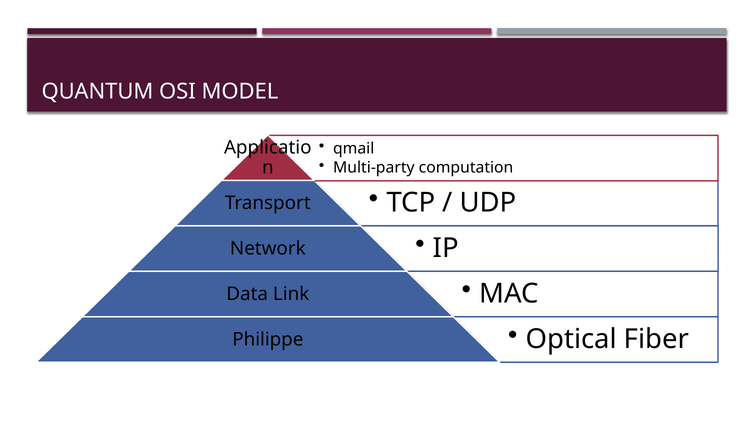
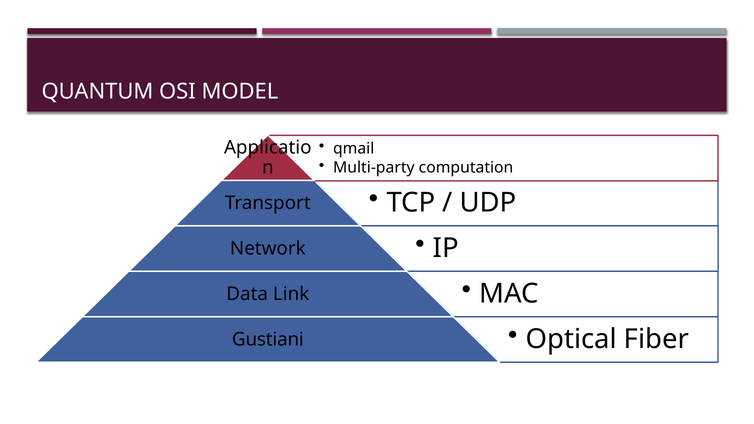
Philippe: Philippe -> Gustiani
